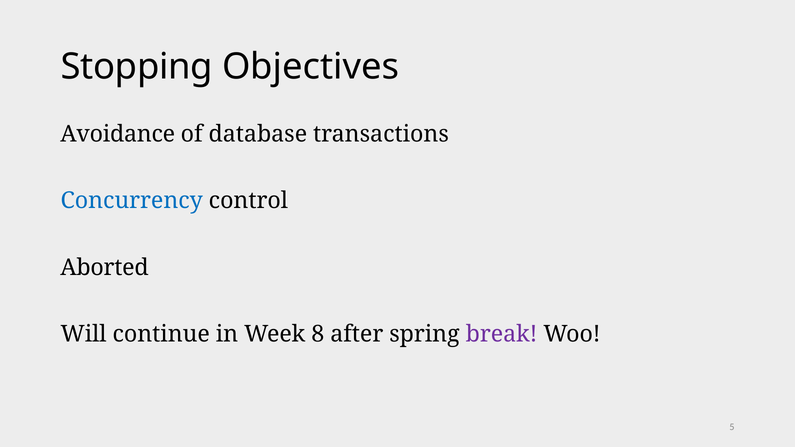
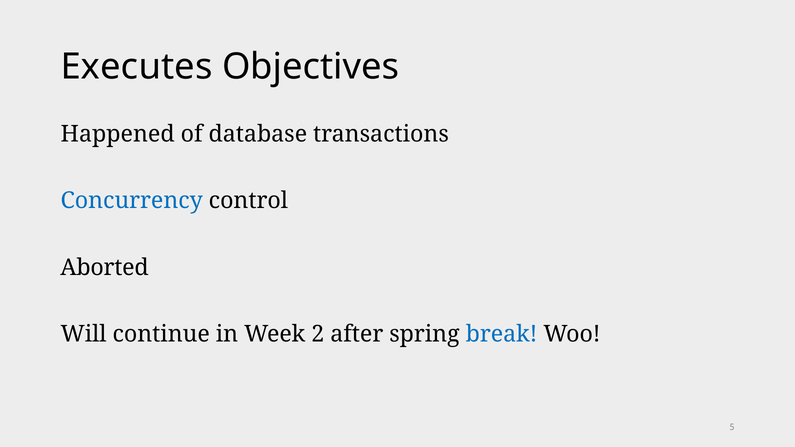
Stopping: Stopping -> Executes
Avoidance: Avoidance -> Happened
8: 8 -> 2
break colour: purple -> blue
